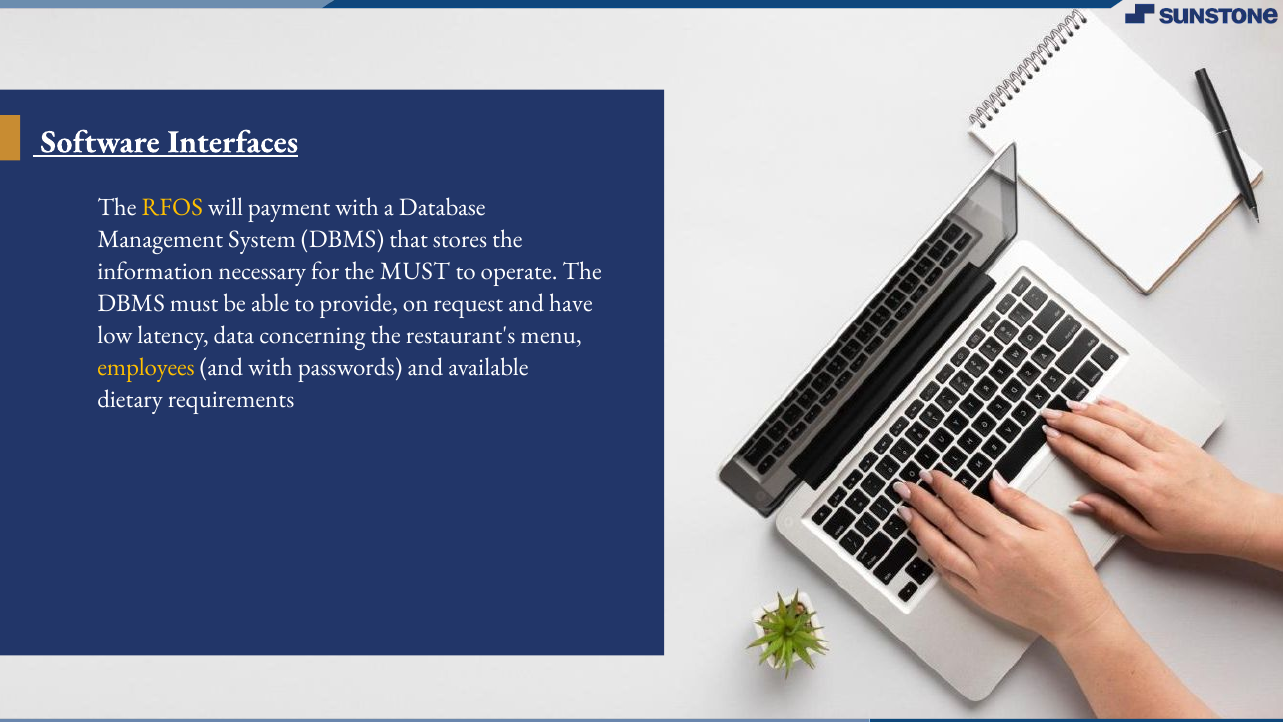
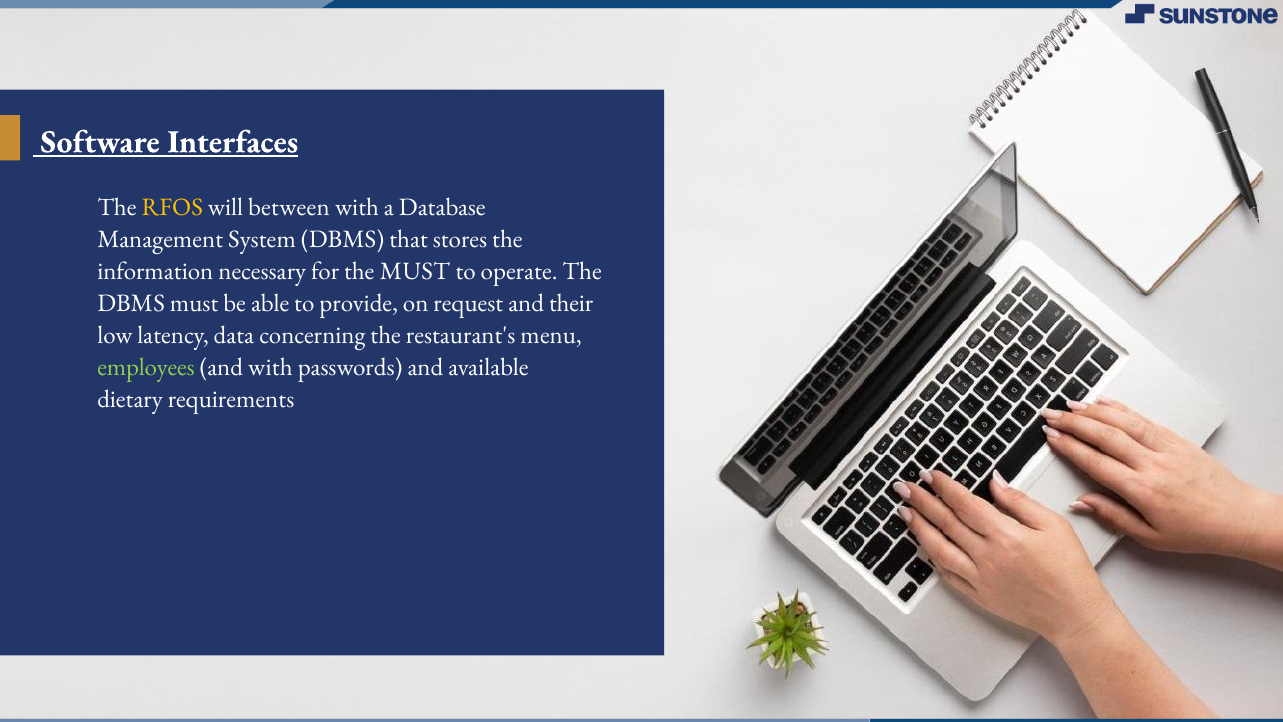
payment: payment -> between
have: have -> their
employees colour: yellow -> light green
